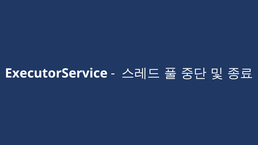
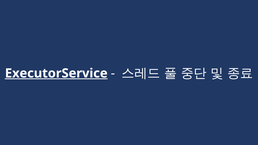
ExecutorService underline: none -> present
